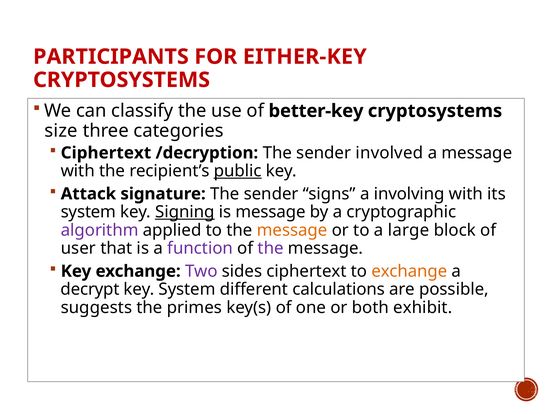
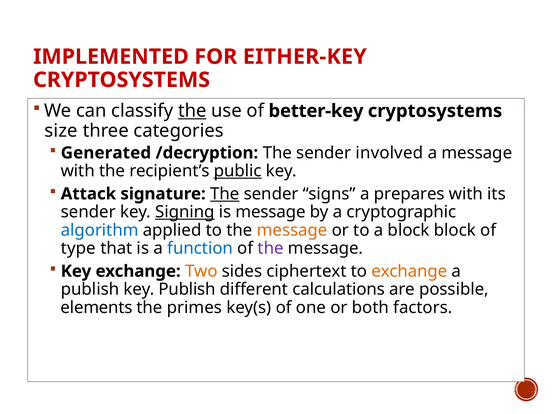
PARTICIPANTS: PARTICIPANTS -> IMPLEMENTED
the at (192, 111) underline: none -> present
Ciphertext at (106, 153): Ciphertext -> Generated
The at (225, 194) underline: none -> present
involving: involving -> prepares
system at (88, 212): system -> sender
algorithm colour: purple -> blue
a large: large -> block
user: user -> type
function colour: purple -> blue
Two colour: purple -> orange
decrypt at (90, 289): decrypt -> publish
key System: System -> Publish
suggests: suggests -> elements
exhibit: exhibit -> factors
